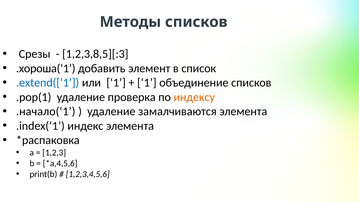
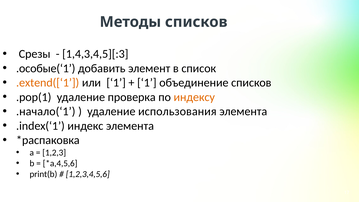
1,2,3,8,5][:3: 1,2,3,8,5][:3 -> 1,4,3,4,5][:3
.хороша(‘1: .хороша(‘1 -> .особые(‘1
.extend([‘1 colour: blue -> orange
замалчиваются: замалчиваются -> использования
